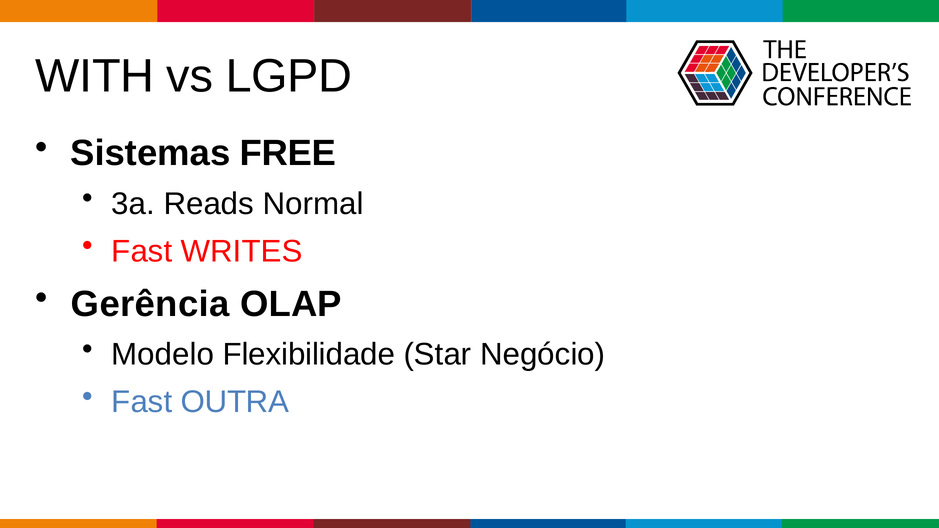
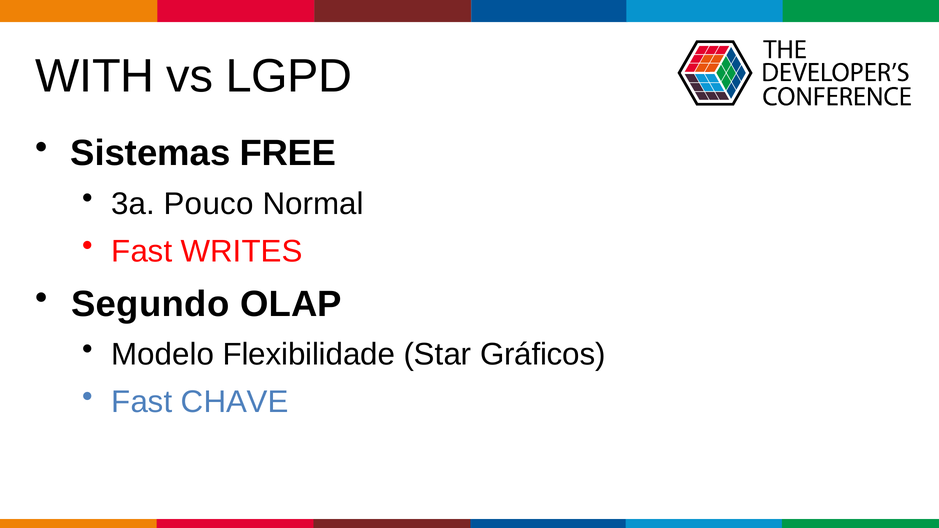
Reads: Reads -> Pouco
Gerência: Gerência -> Segundo
Negócio: Negócio -> Gráficos
OUTRA: OUTRA -> CHAVE
